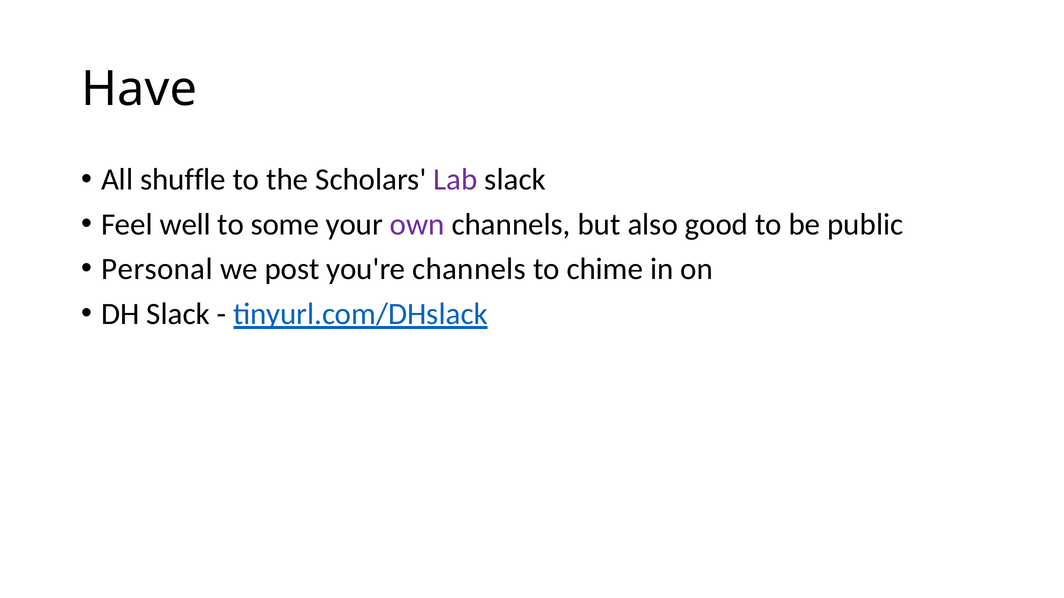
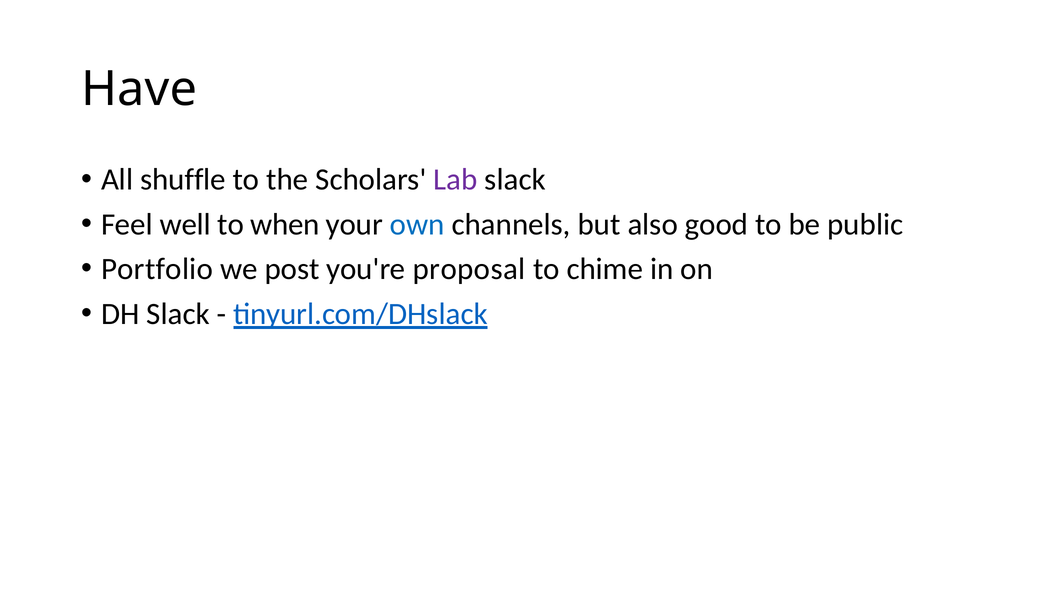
some: some -> when
own colour: purple -> blue
Personal: Personal -> Portfolio
you're channels: channels -> proposal
